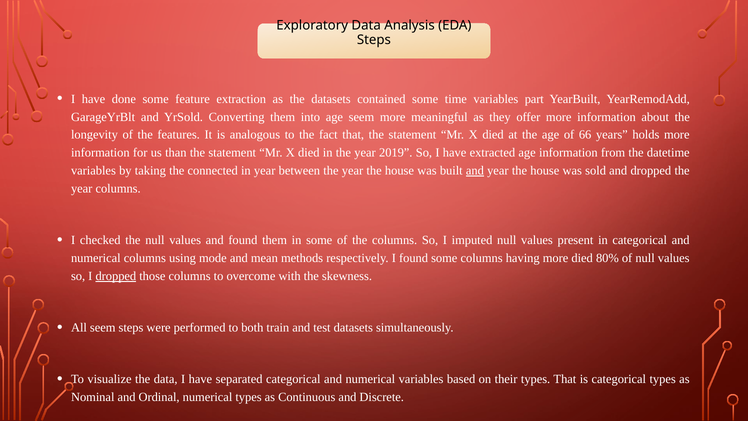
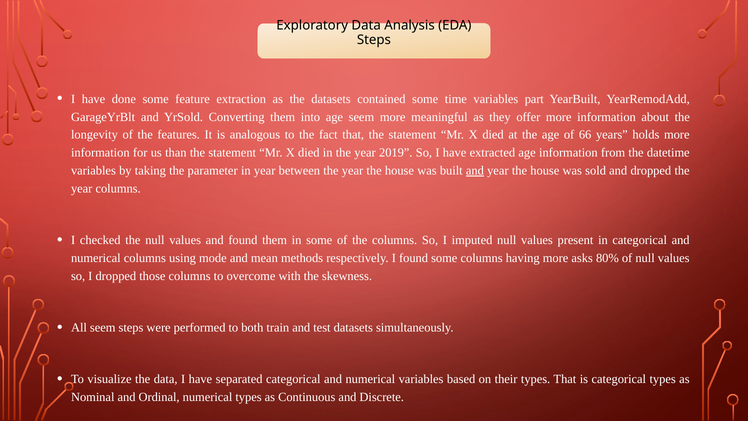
connected: connected -> parameter
more died: died -> asks
dropped at (116, 276) underline: present -> none
